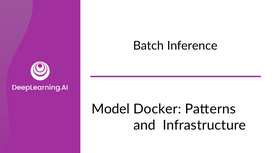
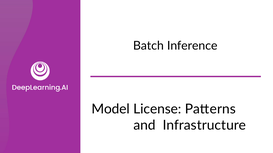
Docker: Docker -> License
